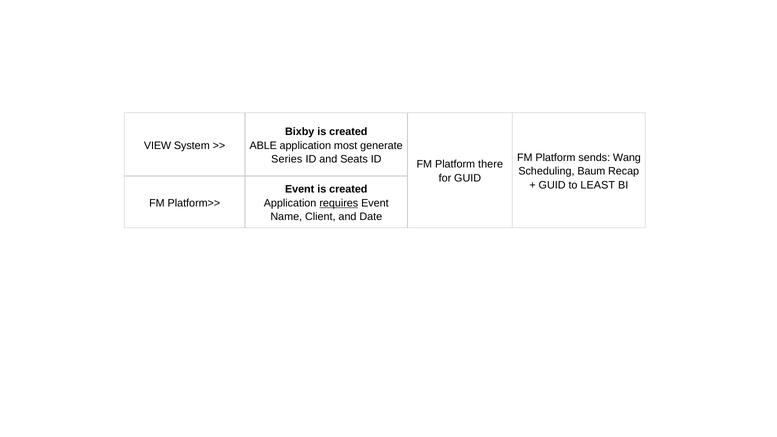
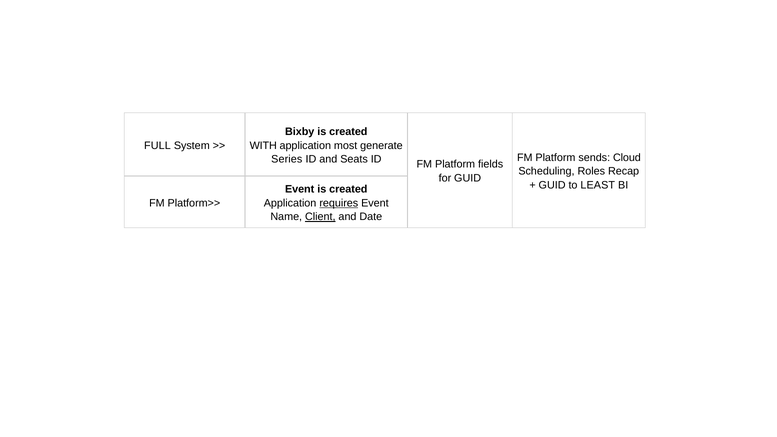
VIEW: VIEW -> FULL
ABLE: ABLE -> WITH
Wang: Wang -> Cloud
there: there -> fields
Baum: Baum -> Roles
Client underline: none -> present
